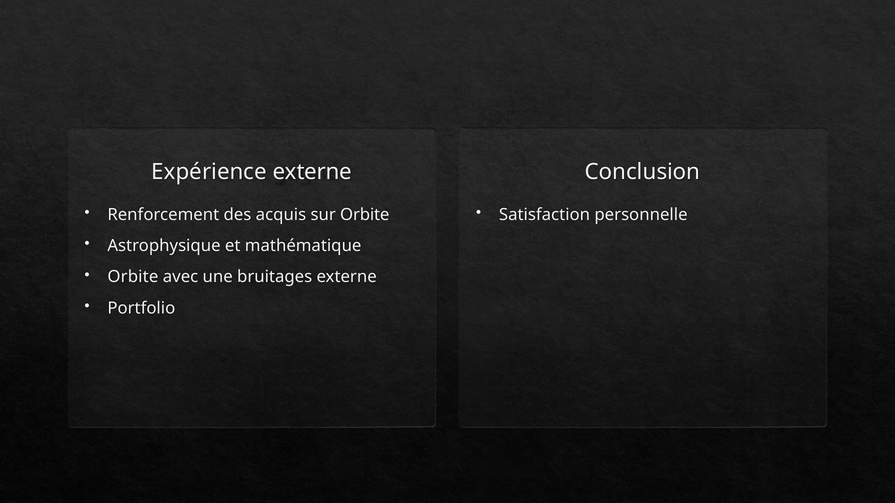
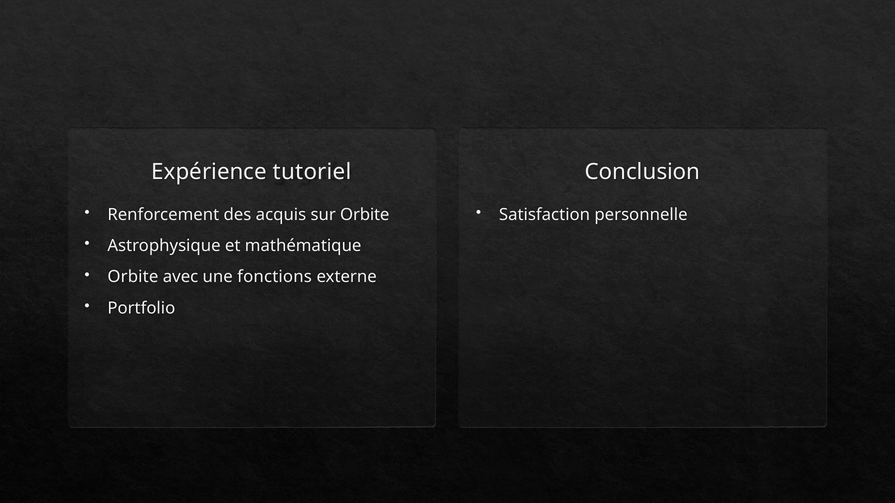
Expérience externe: externe -> tutoriel
bruitages: bruitages -> fonctions
